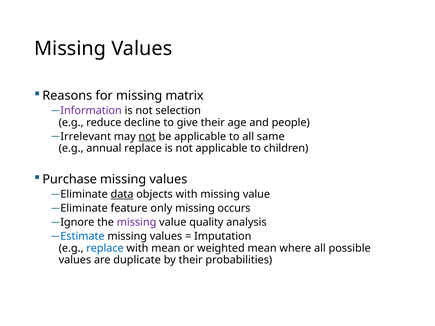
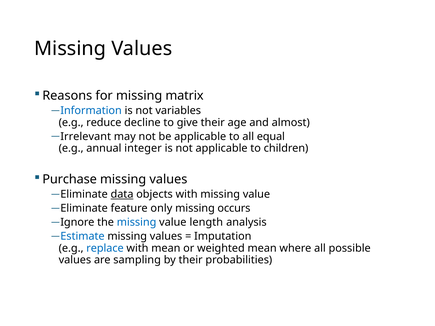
Information colour: purple -> blue
selection: selection -> variables
people: people -> almost
not at (147, 137) underline: present -> none
same: same -> equal
annual replace: replace -> integer
missing at (137, 223) colour: purple -> blue
quality: quality -> length
duplicate: duplicate -> sampling
